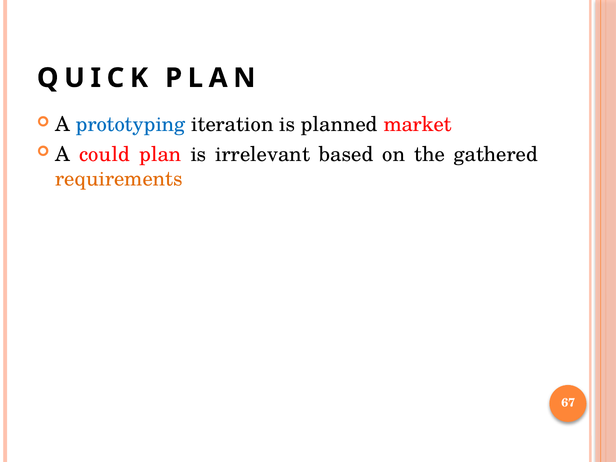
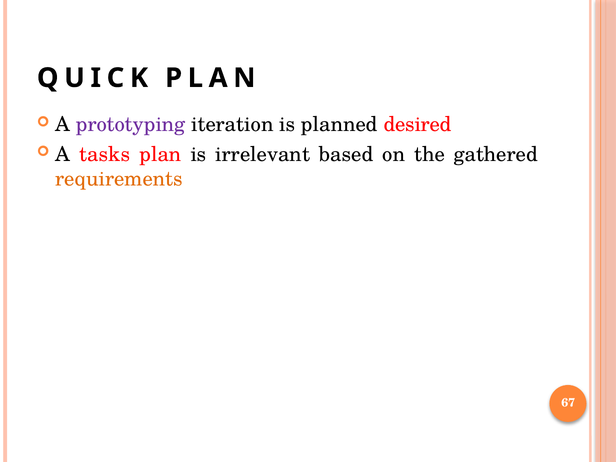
prototyping colour: blue -> purple
market: market -> desired
could: could -> tasks
